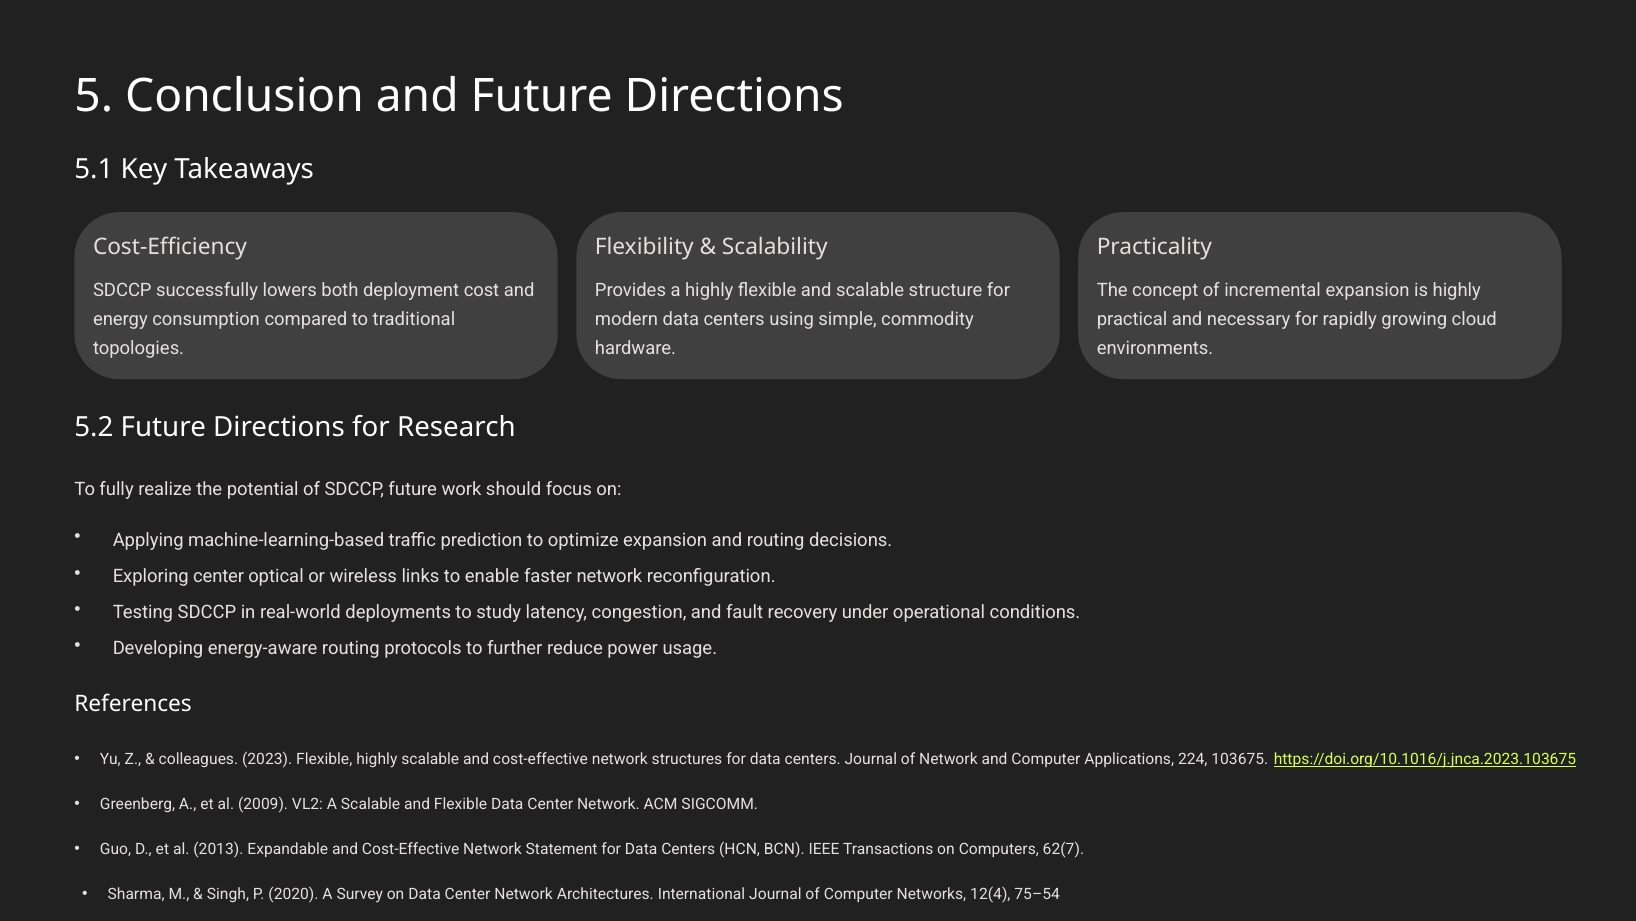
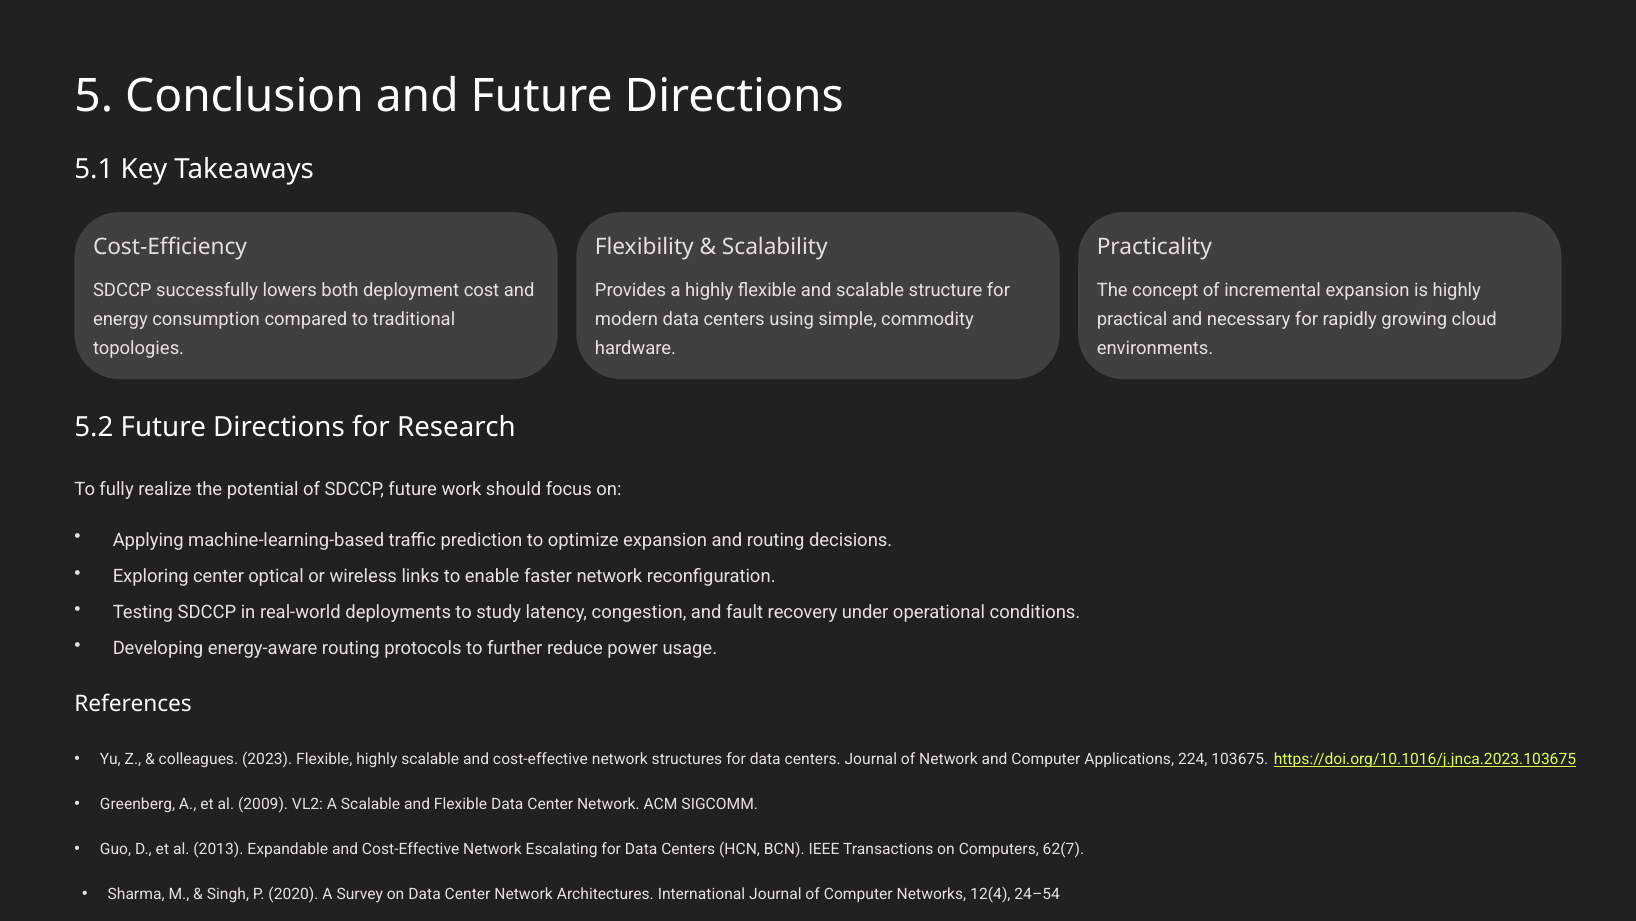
Statement: Statement -> Escalating
75–54: 75–54 -> 24–54
